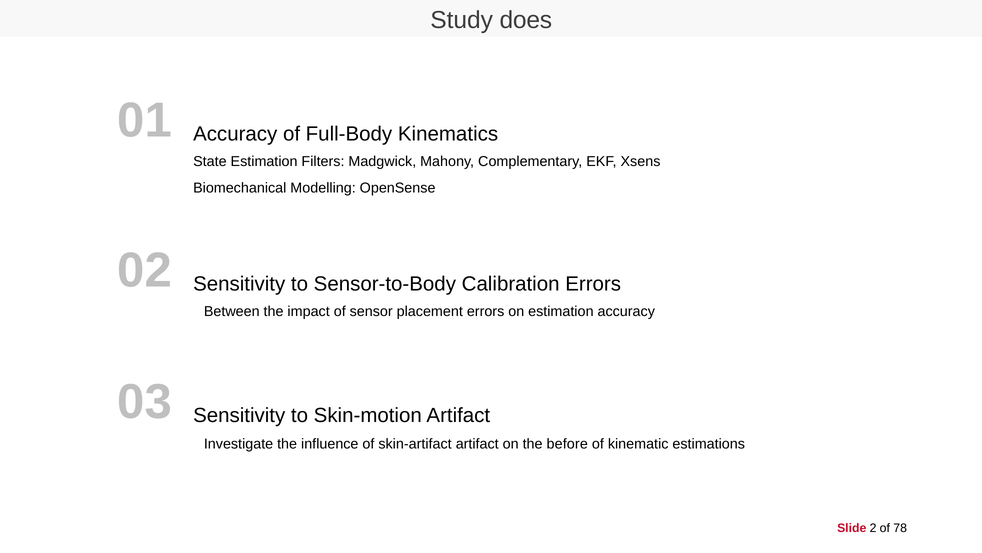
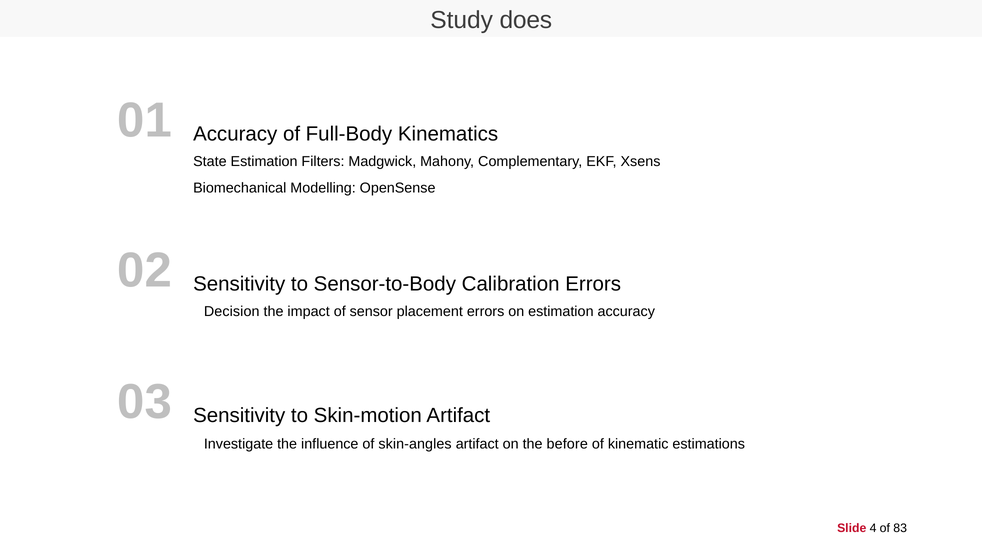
Between: Between -> Decision
skin-artifact: skin-artifact -> skin-angles
2: 2 -> 4
78: 78 -> 83
